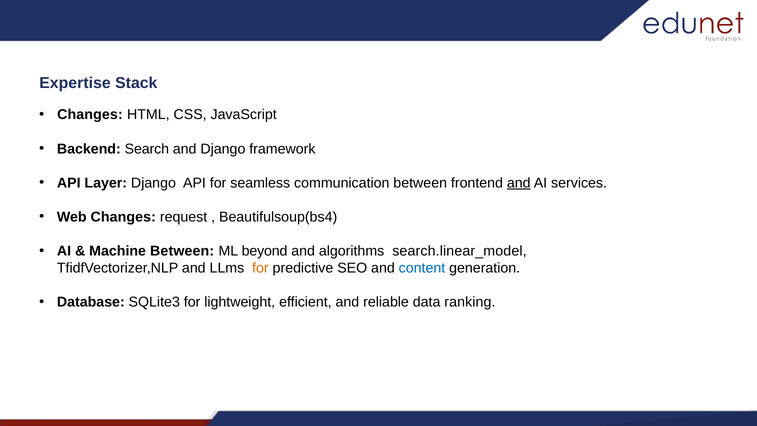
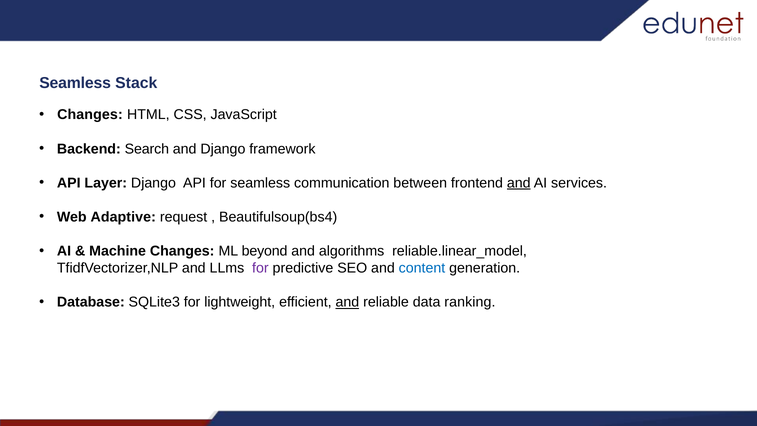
Expertise at (75, 83): Expertise -> Seamless
Web Changes: Changes -> Adaptive
Machine Between: Between -> Changes
search.linear_model: search.linear_model -> reliable.linear_model
for at (260, 268) colour: orange -> purple
and at (347, 302) underline: none -> present
